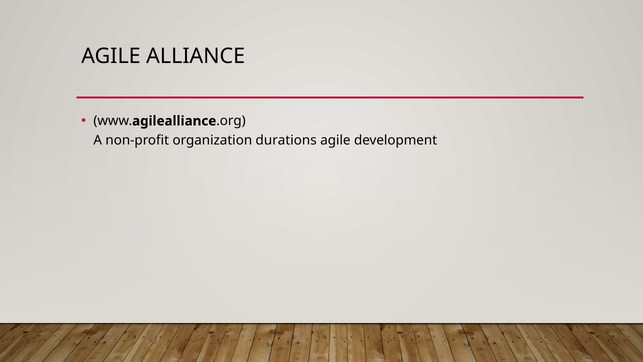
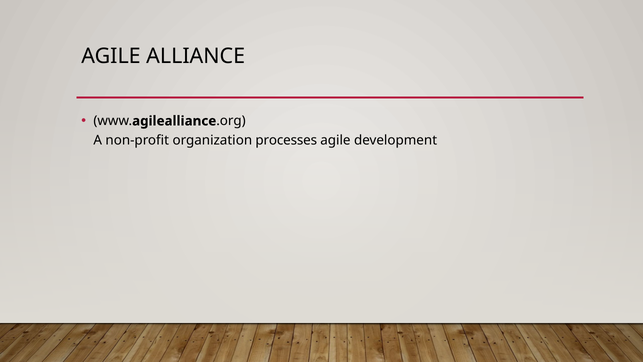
durations: durations -> processes
